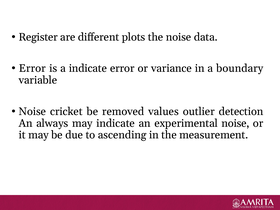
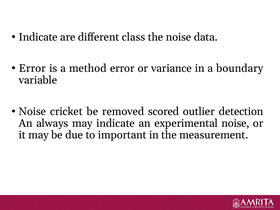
Register at (38, 37): Register -> Indicate
plots: plots -> class
a indicate: indicate -> method
values: values -> scored
ascending: ascending -> important
